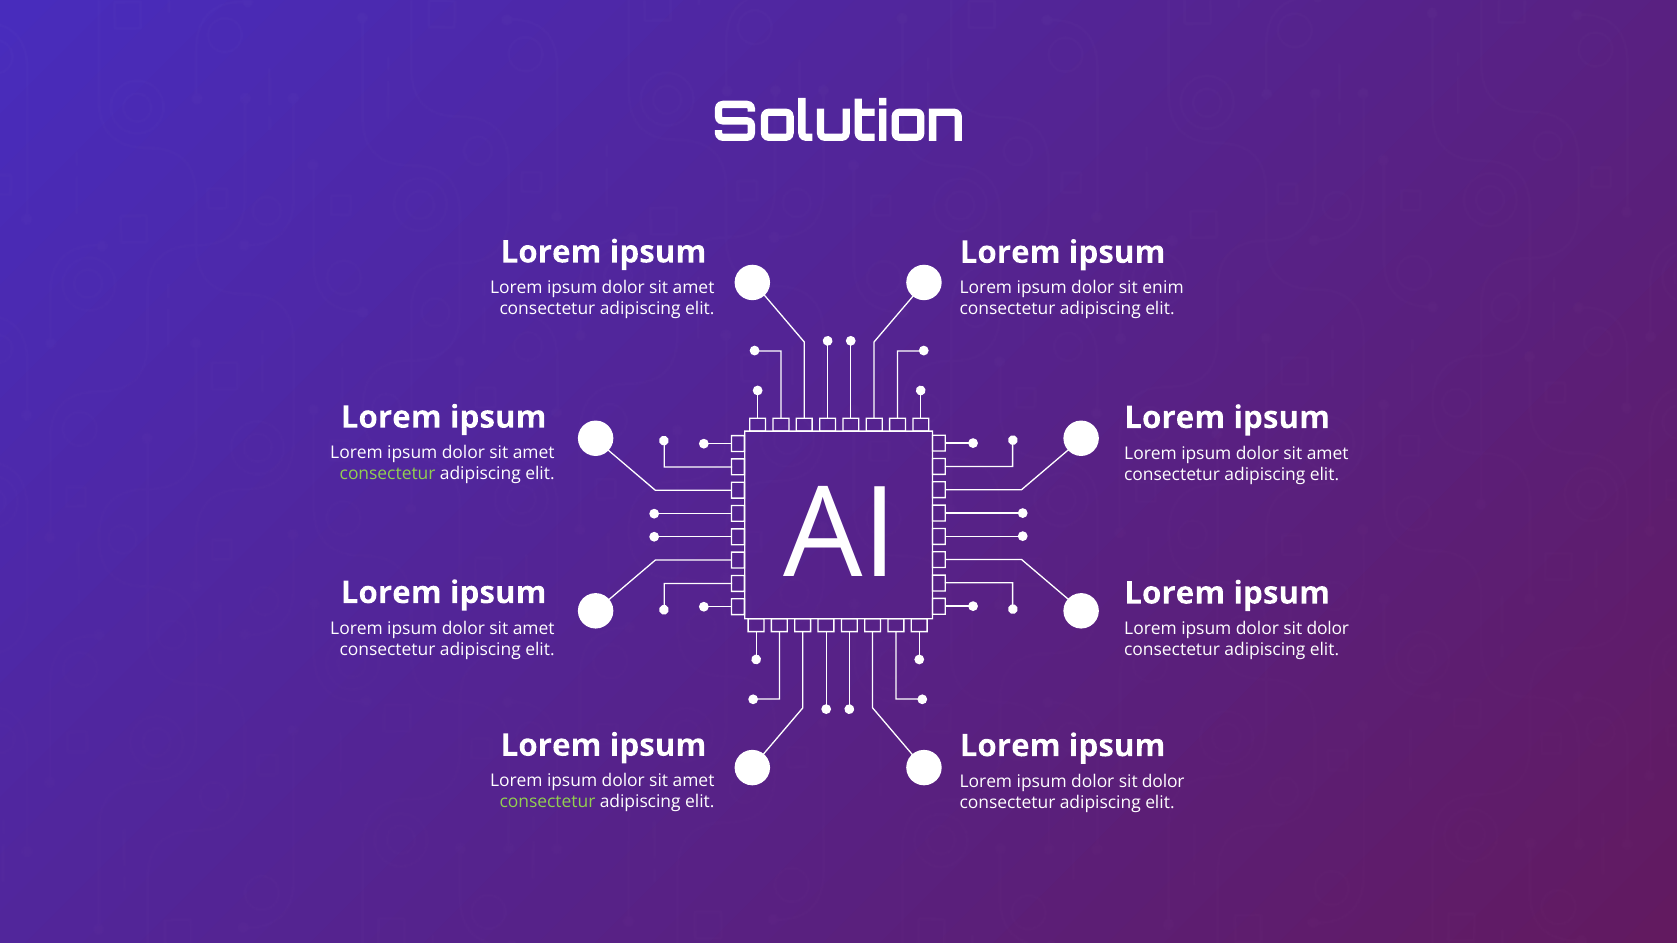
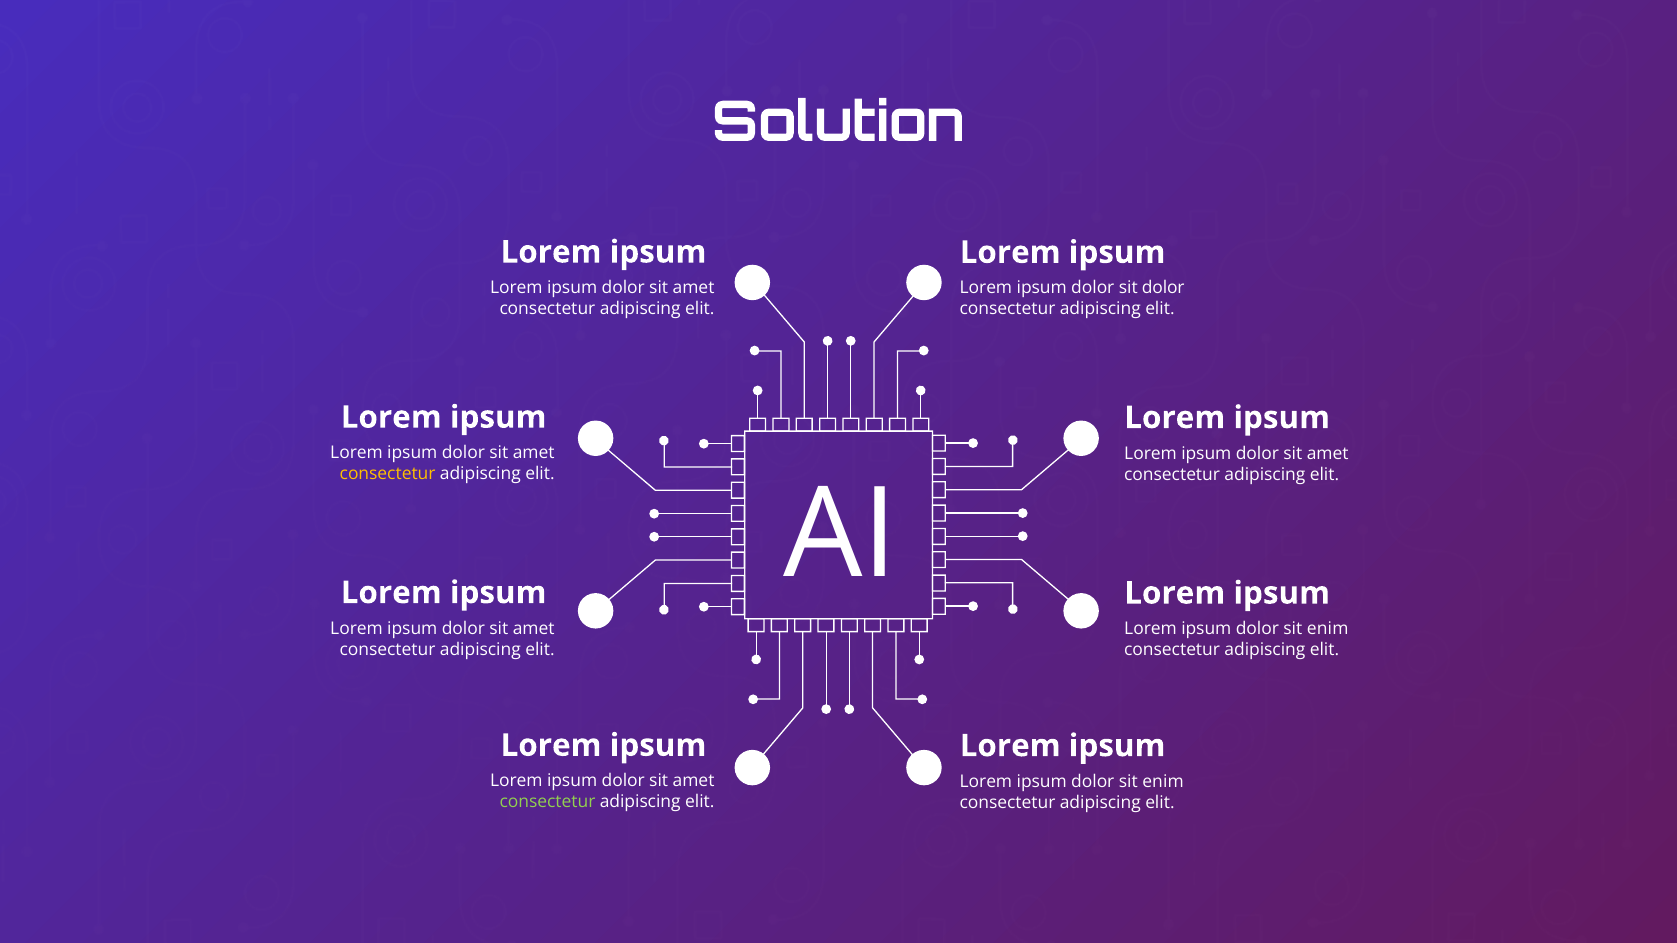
sit enim: enim -> dolor
consectetur at (388, 474) colour: light green -> yellow
dolor at (1328, 629): dolor -> enim
dolor at (1163, 782): dolor -> enim
